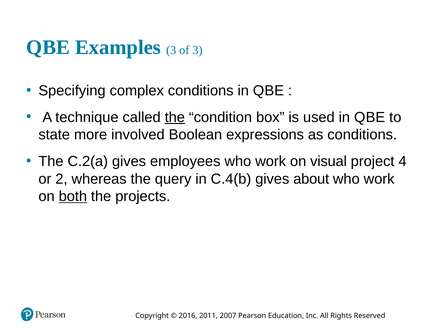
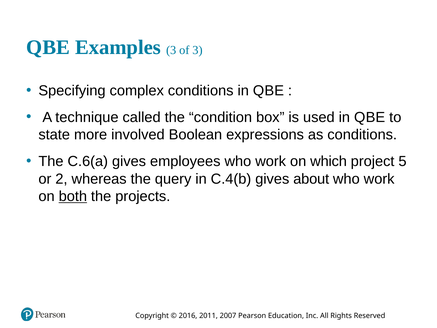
the at (175, 117) underline: present -> none
C.2(a: C.2(a -> C.6(a
visual: visual -> which
4: 4 -> 5
